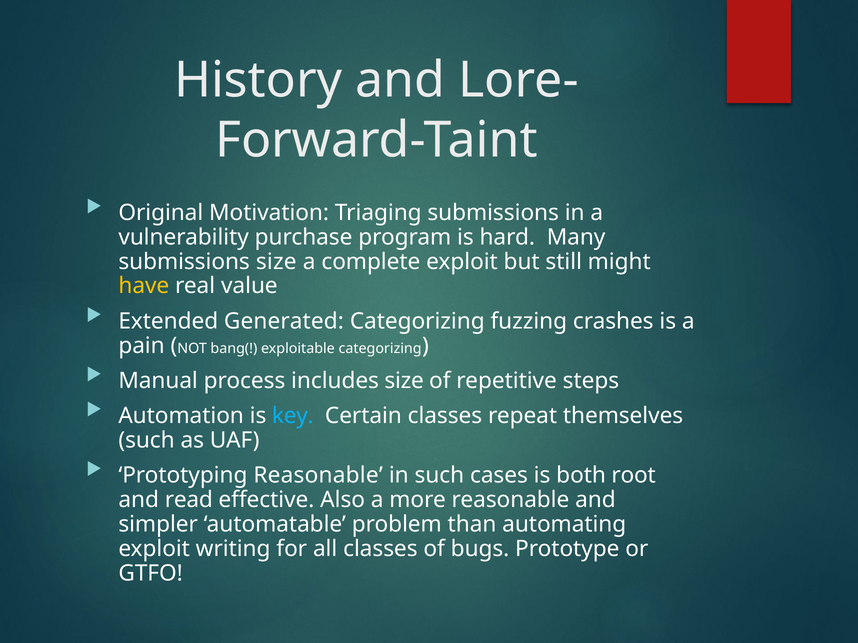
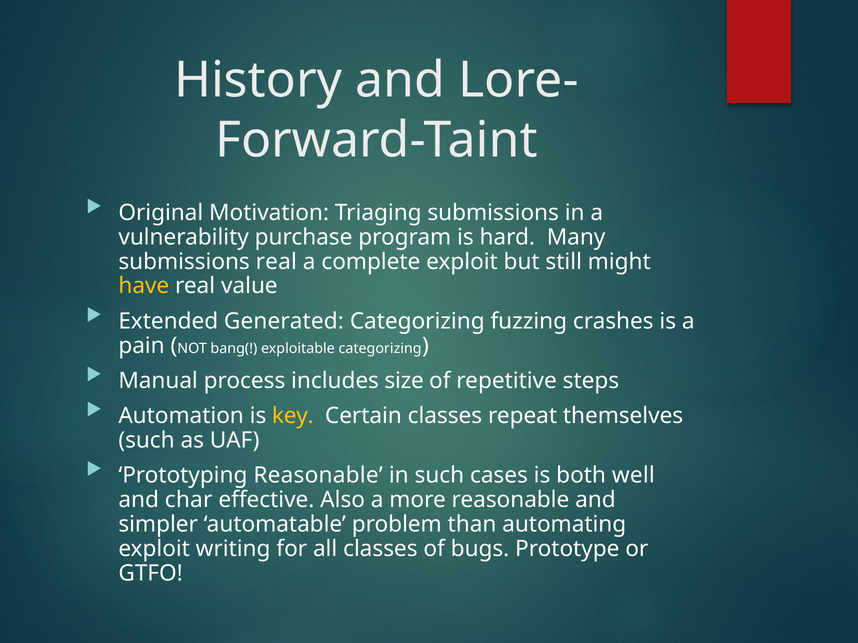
submissions size: size -> real
key colour: light blue -> yellow
root: root -> well
read: read -> char
